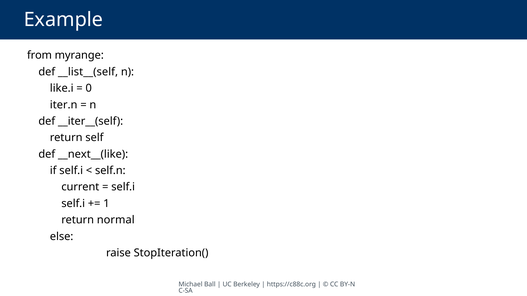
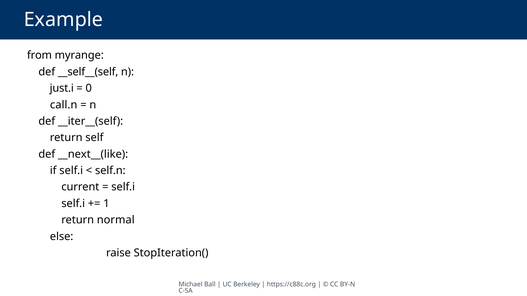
__list__(self: __list__(self -> __self__(self
like.i: like.i -> just.i
iter.n: iter.n -> call.n
